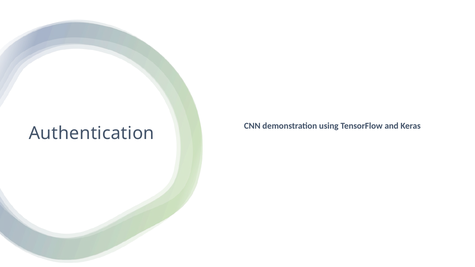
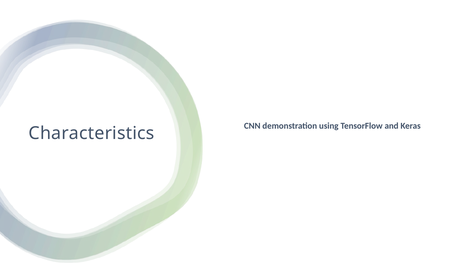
Authentication: Authentication -> Characteristics
